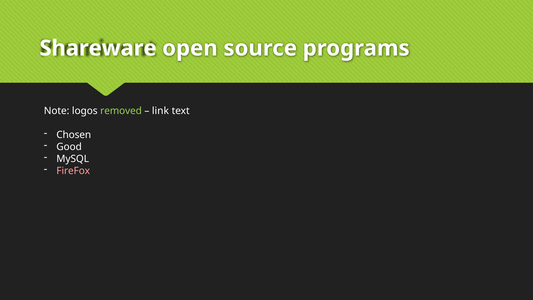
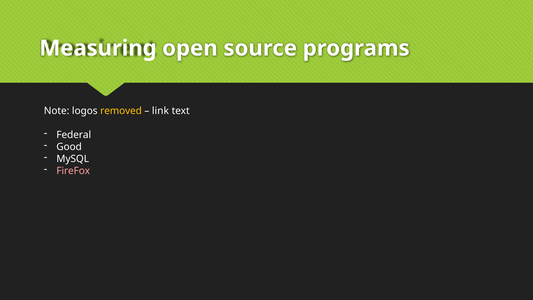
Shareware: Shareware -> Measuring
removed colour: light green -> yellow
Chosen: Chosen -> Federal
